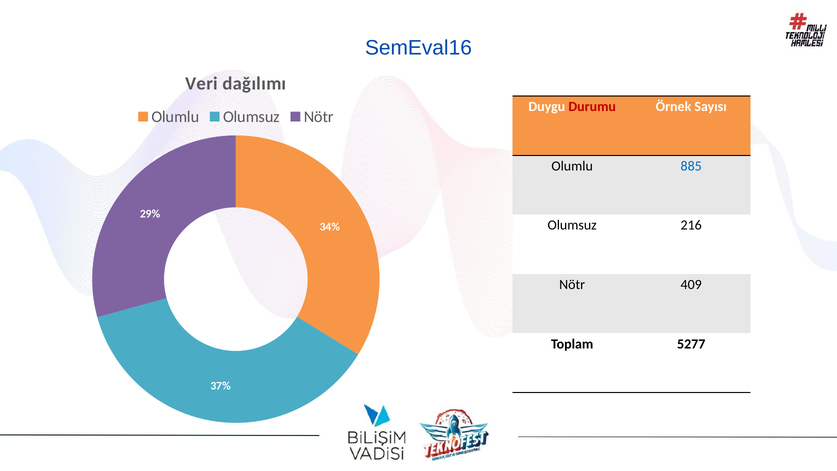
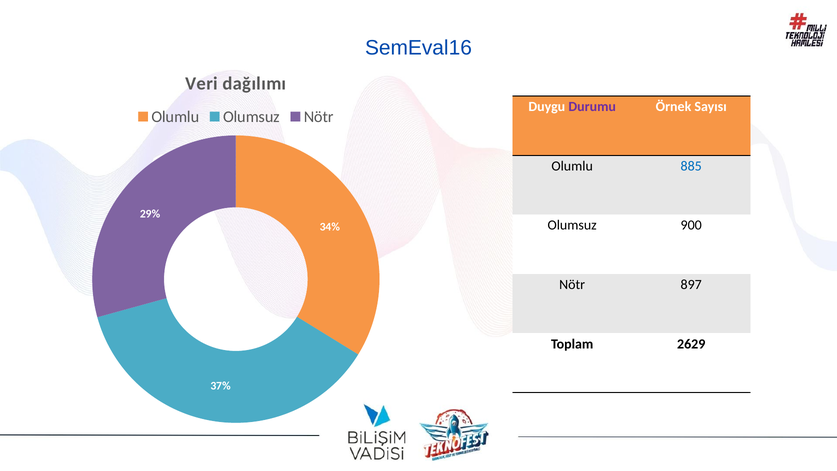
Durumu colour: red -> purple
216: 216 -> 900
409: 409 -> 897
5277: 5277 -> 2629
